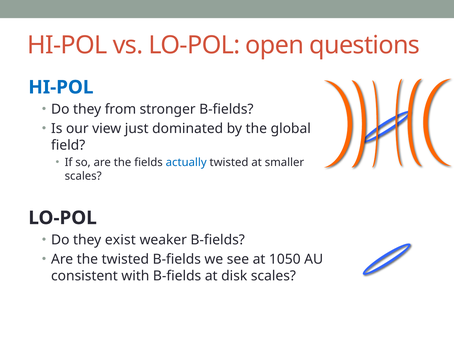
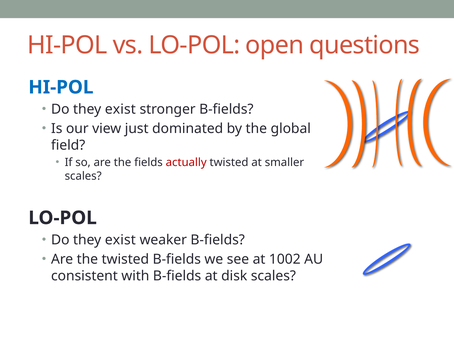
from at (120, 109): from -> exist
actually colour: blue -> red
1050: 1050 -> 1002
